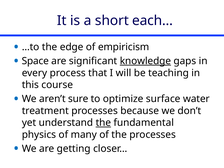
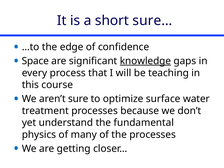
each…: each… -> sure…
empiricism: empiricism -> confidence
the at (103, 123) underline: present -> none
